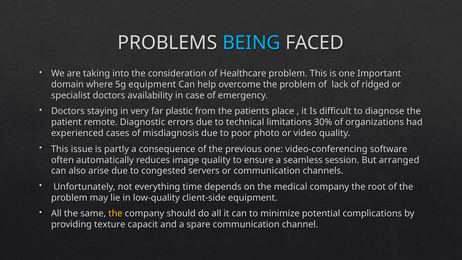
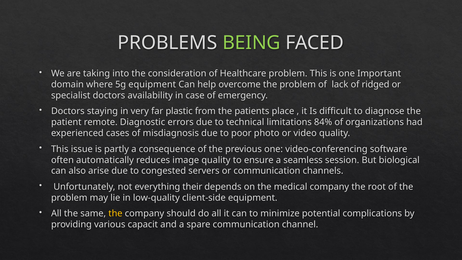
BEING colour: light blue -> light green
30%: 30% -> 84%
arranged: arranged -> biological
time: time -> their
texture: texture -> various
